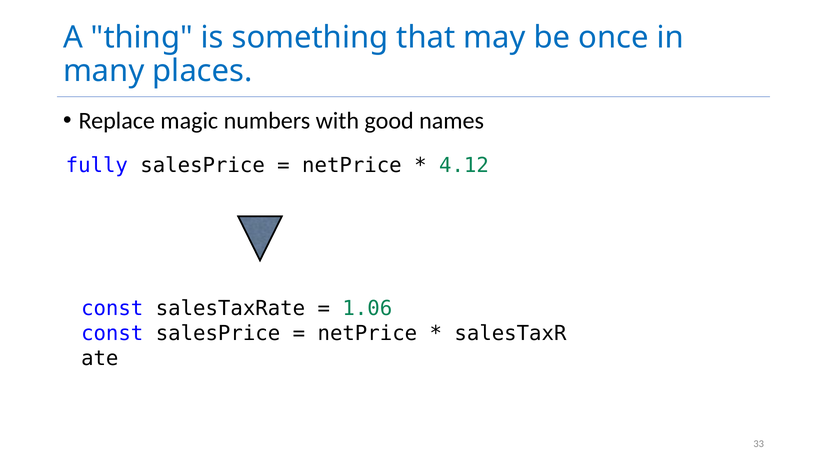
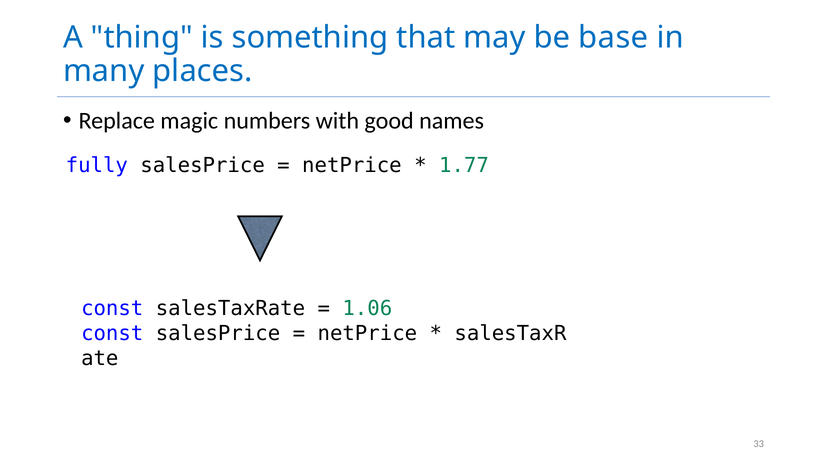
once: once -> base
4.12: 4.12 -> 1.77
